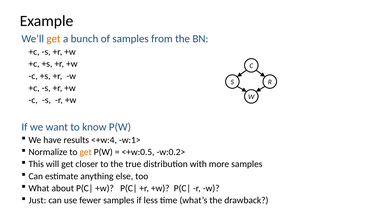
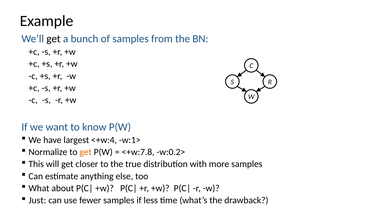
get at (54, 39) colour: orange -> black
results: results -> largest
<+w:0.5: <+w:0.5 -> <+w:7.8
